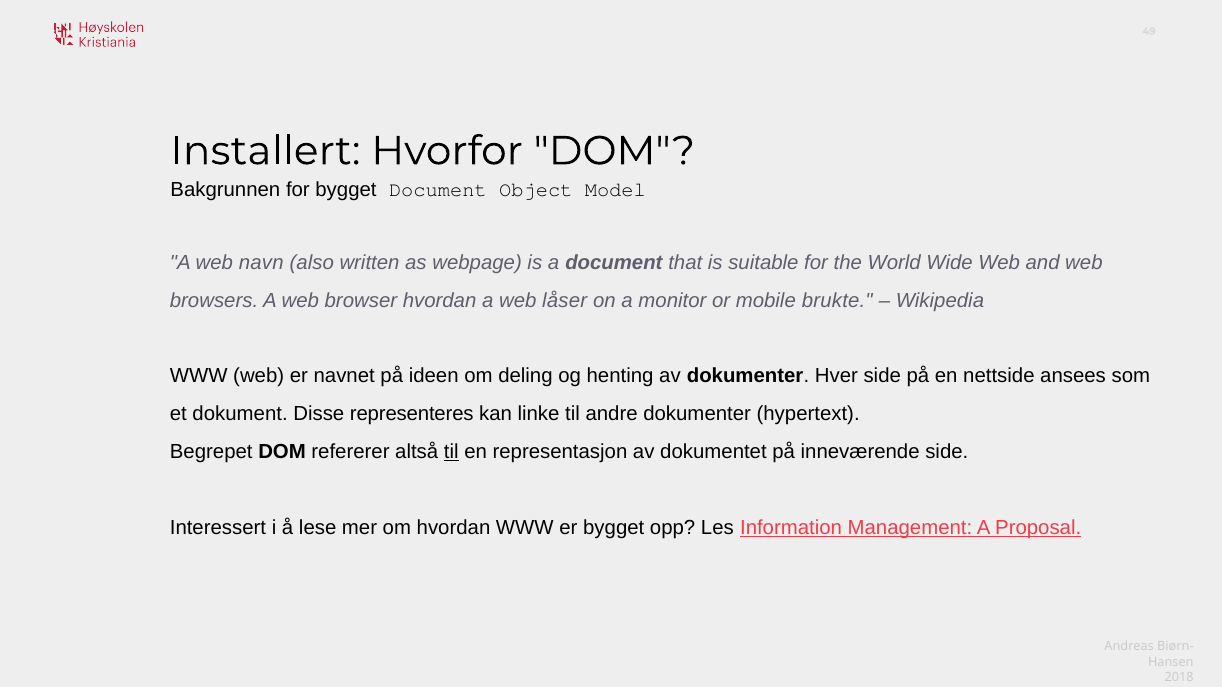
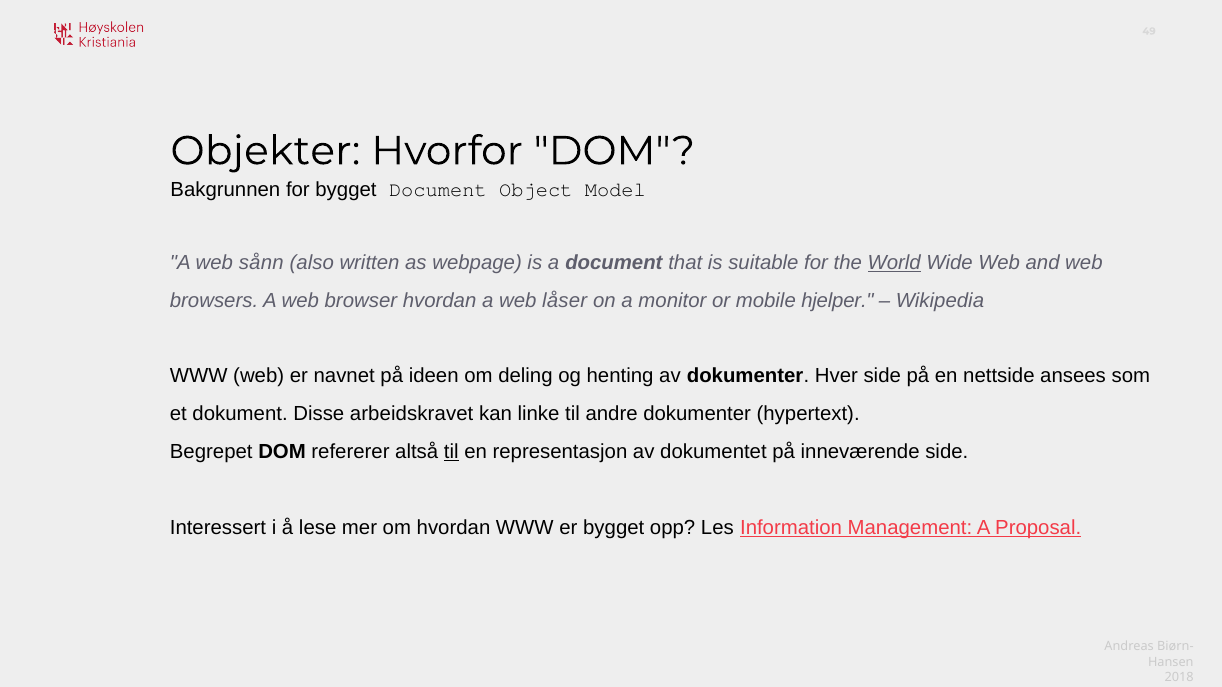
Installert: Installert -> Objekter
navn: navn -> sånn
World underline: none -> present
brukte: brukte -> hjelper
representeres: representeres -> arbeidskravet
